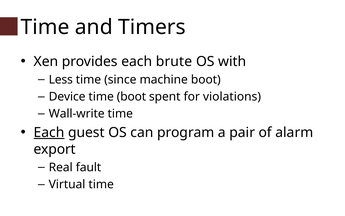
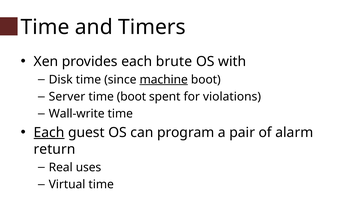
Less: Less -> Disk
machine underline: none -> present
Device: Device -> Server
export: export -> return
fault: fault -> uses
